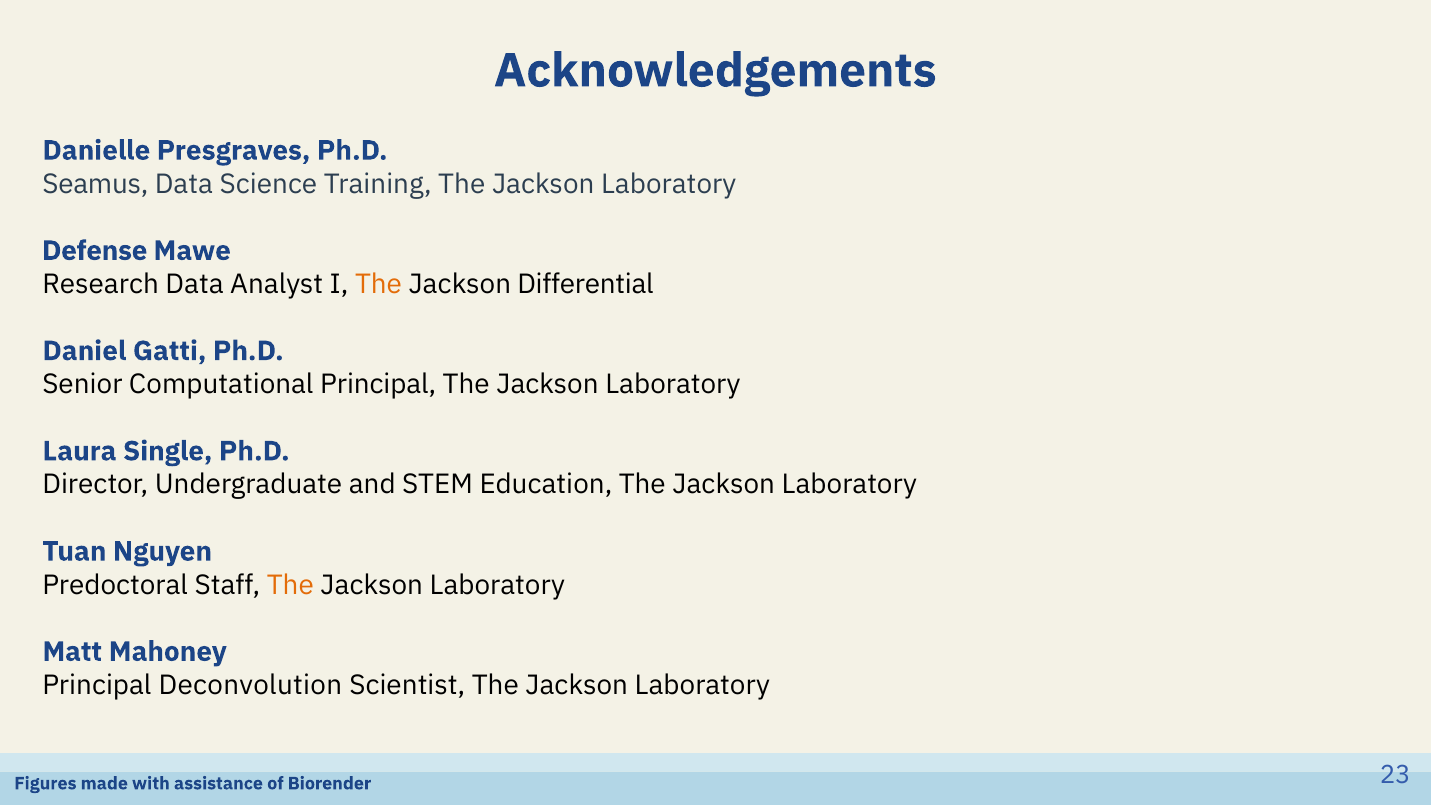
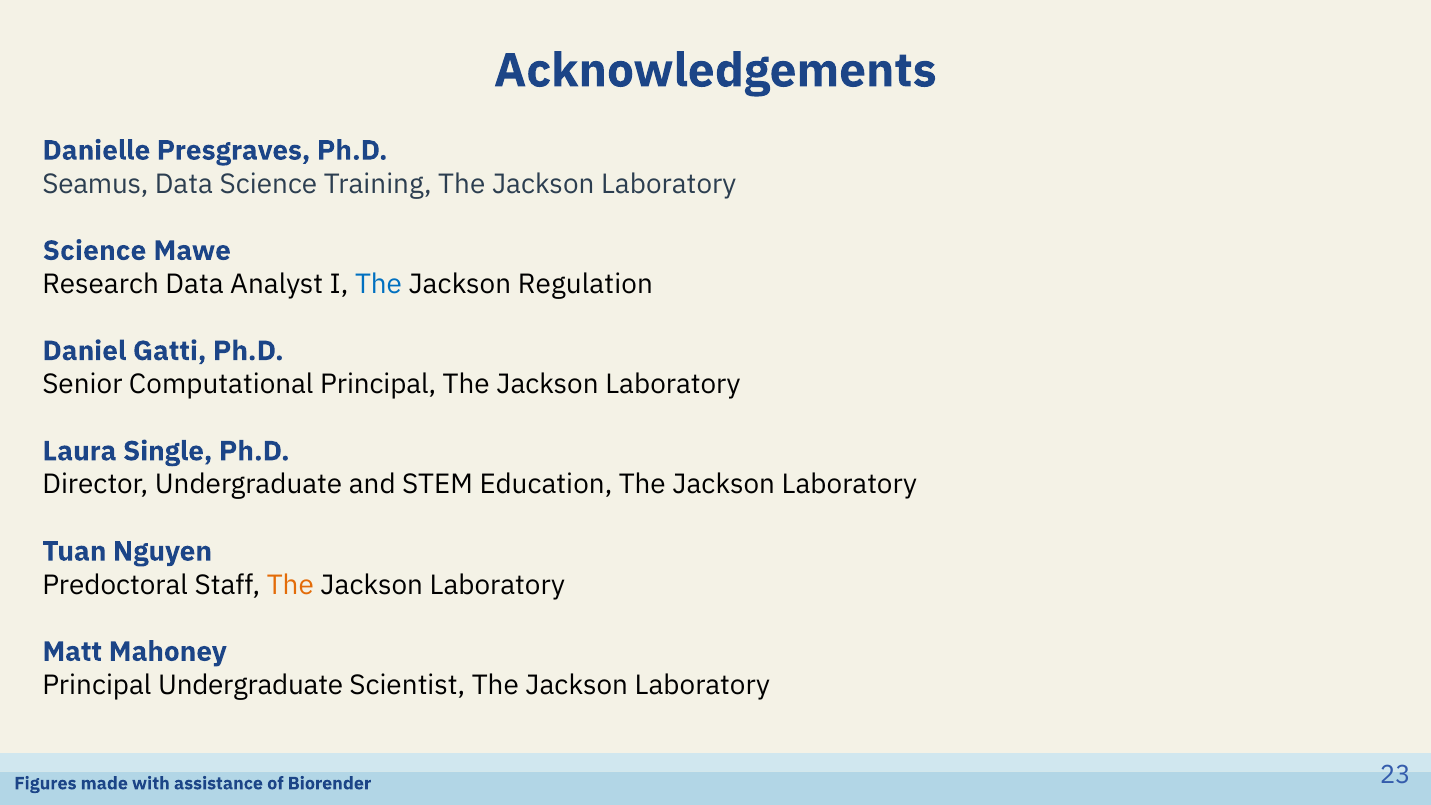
Defense at (95, 251): Defense -> Science
The at (379, 284) colour: orange -> blue
Differential: Differential -> Regulation
Principal Deconvolution: Deconvolution -> Undergraduate
